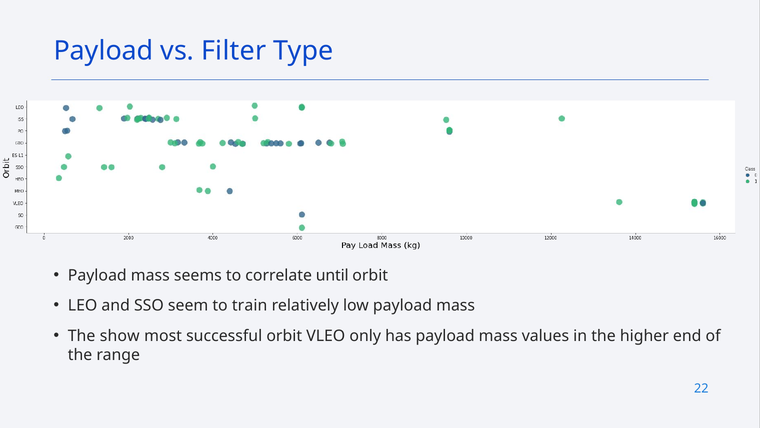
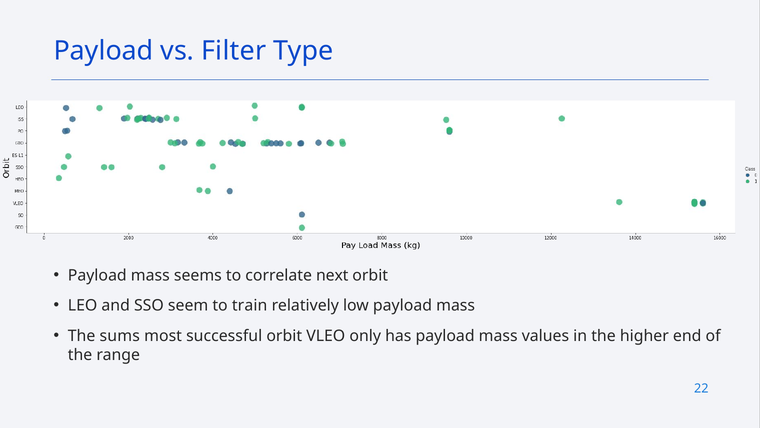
until: until -> next
show: show -> sums
